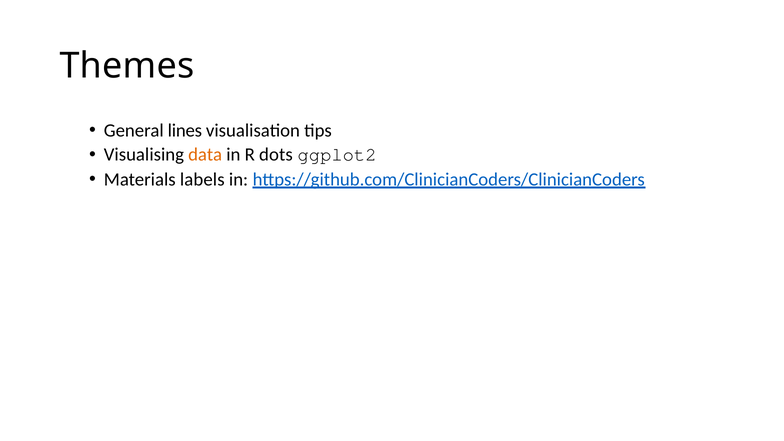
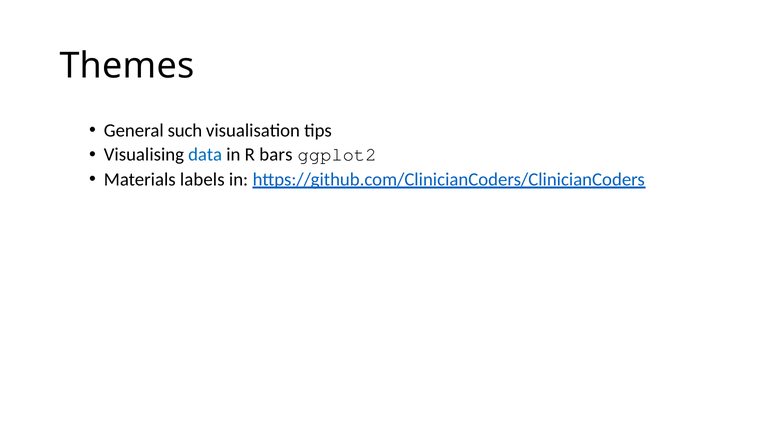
lines: lines -> such
data colour: orange -> blue
dots: dots -> bars
